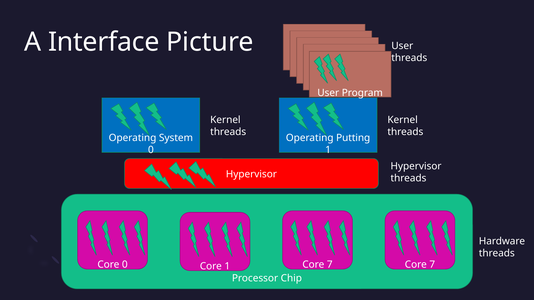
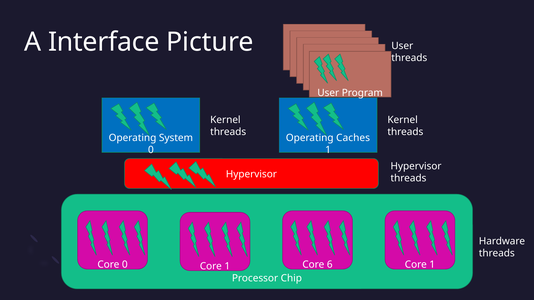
Putting: Putting -> Caches
1 Core 7: 7 -> 6
7 at (432, 265): 7 -> 1
